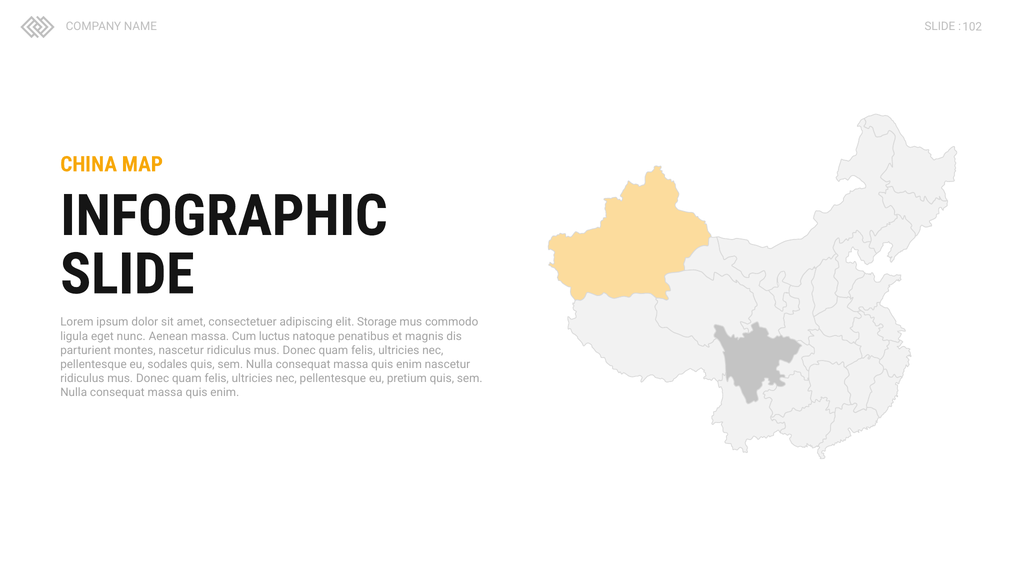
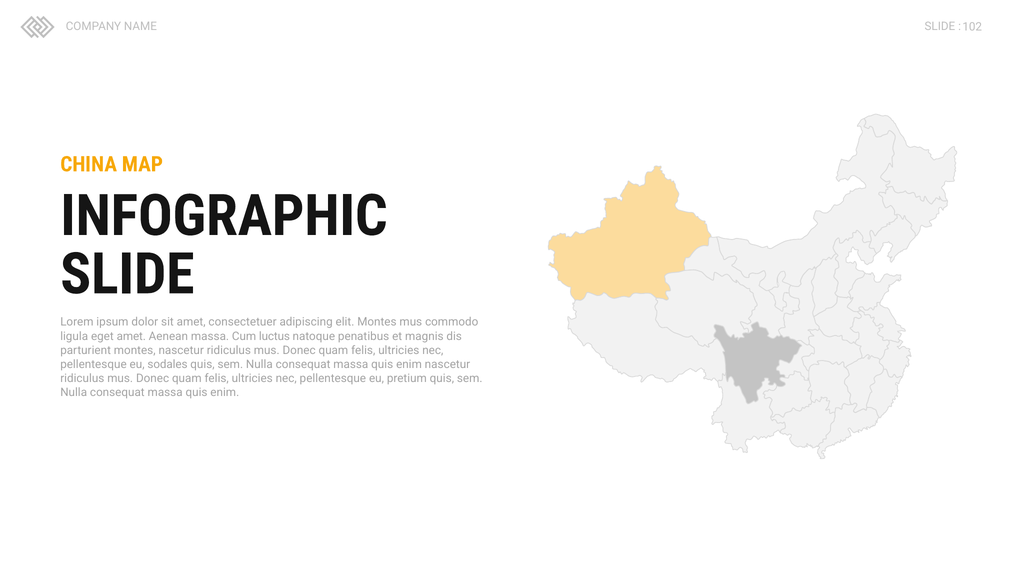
elit Storage: Storage -> Montes
eget nunc: nunc -> amet
